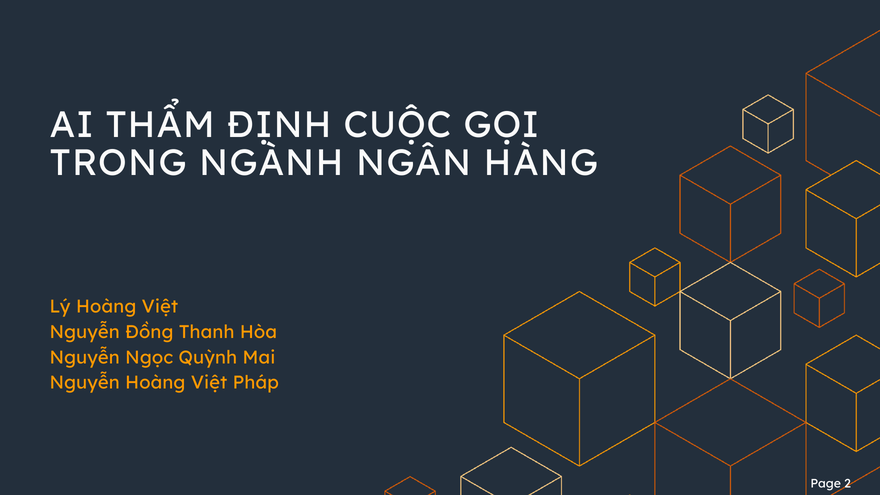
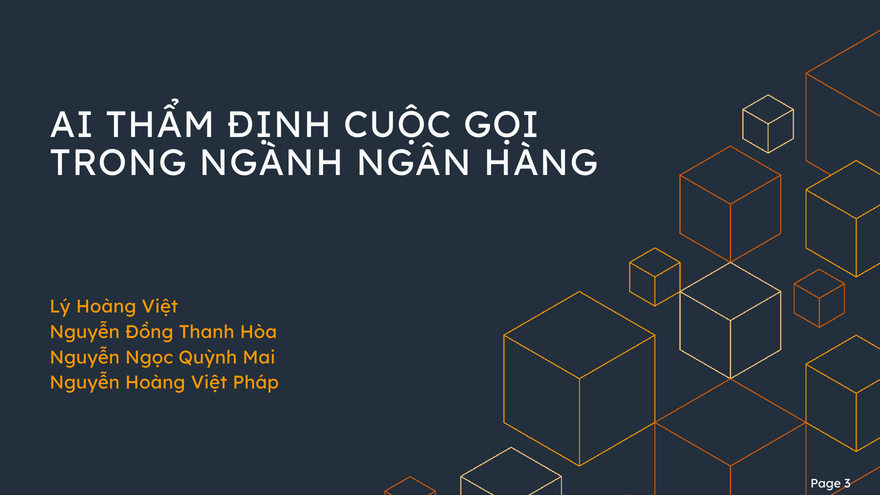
2: 2 -> 3
